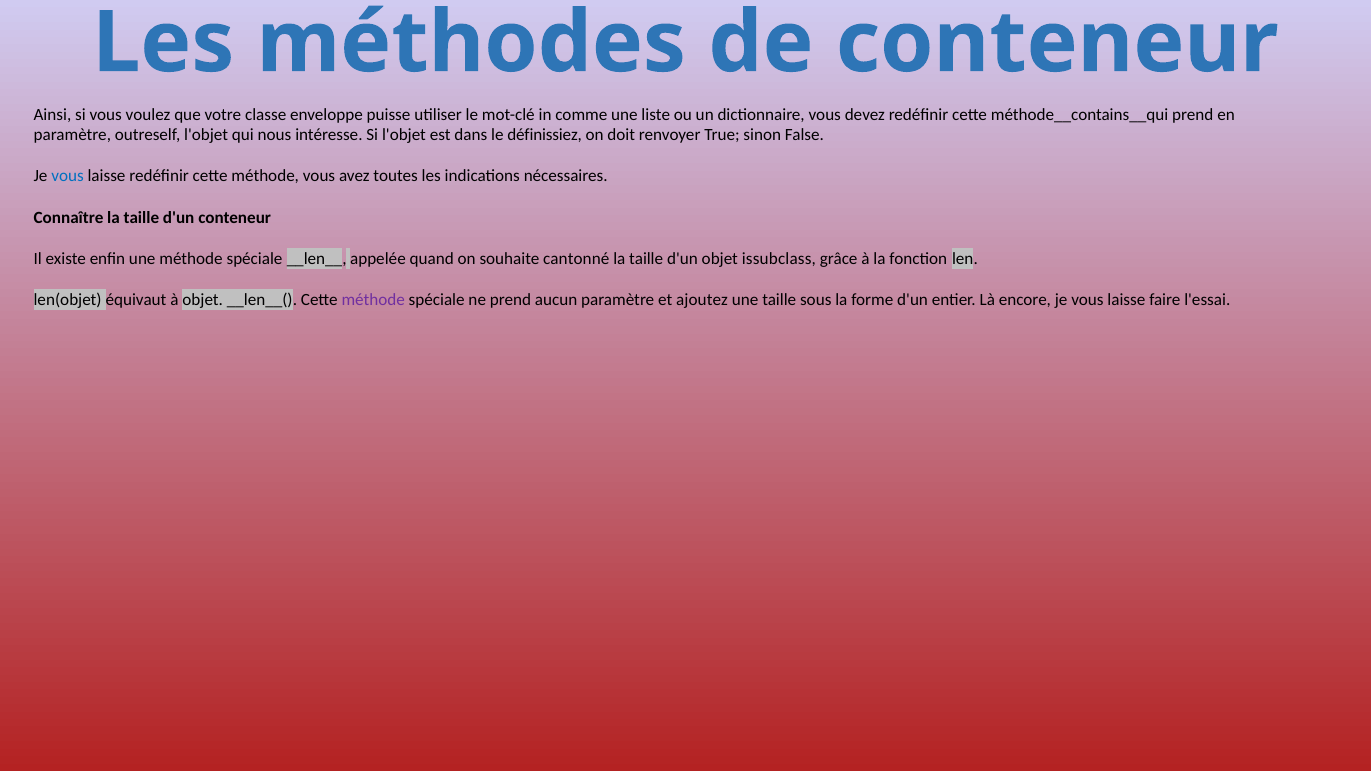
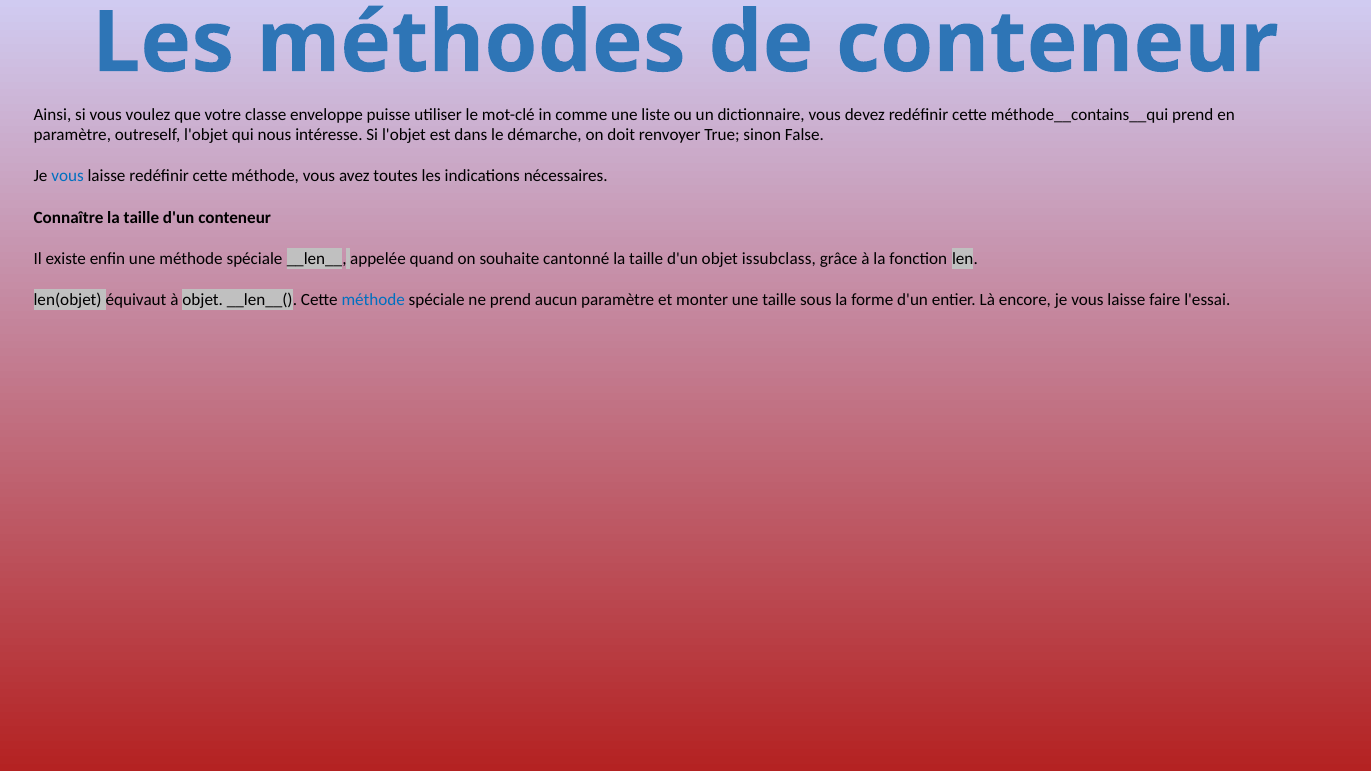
définissiez: définissiez -> démarche
méthode at (373, 300) colour: purple -> blue
ajoutez: ajoutez -> monter
